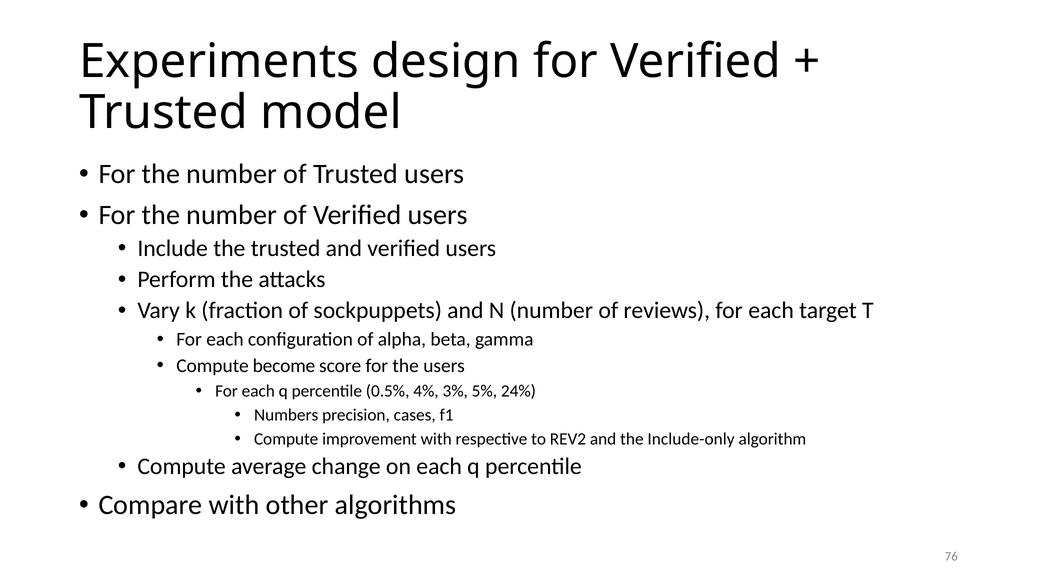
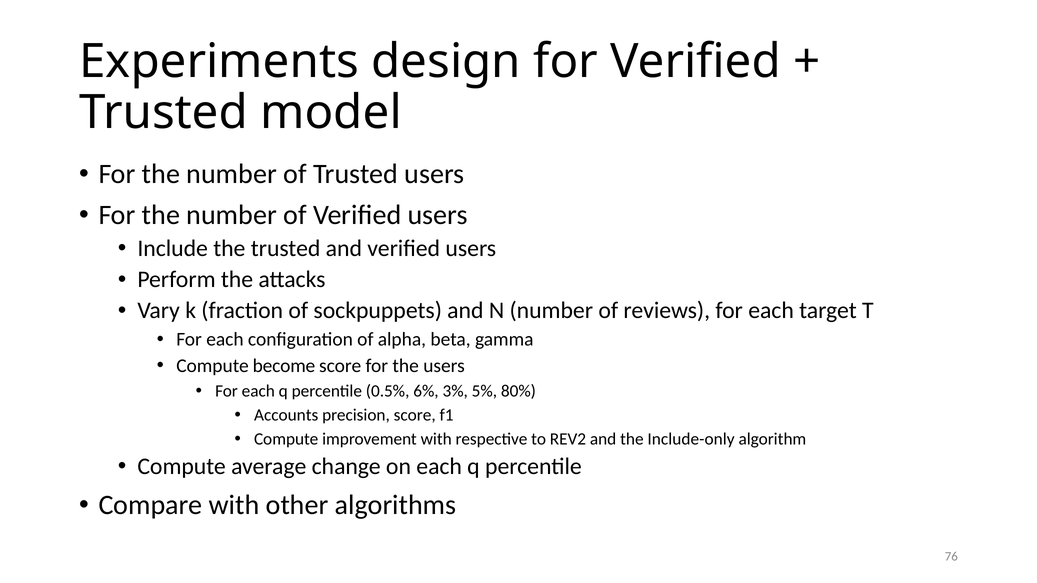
4%: 4% -> 6%
24%: 24% -> 80%
Numbers: Numbers -> Accounts
precision cases: cases -> score
